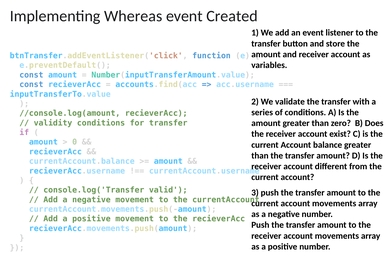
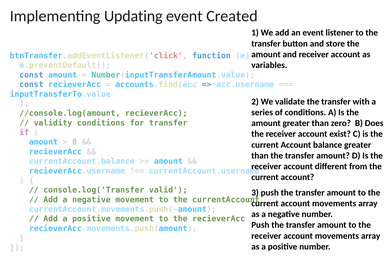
Whereas: Whereas -> Updating
